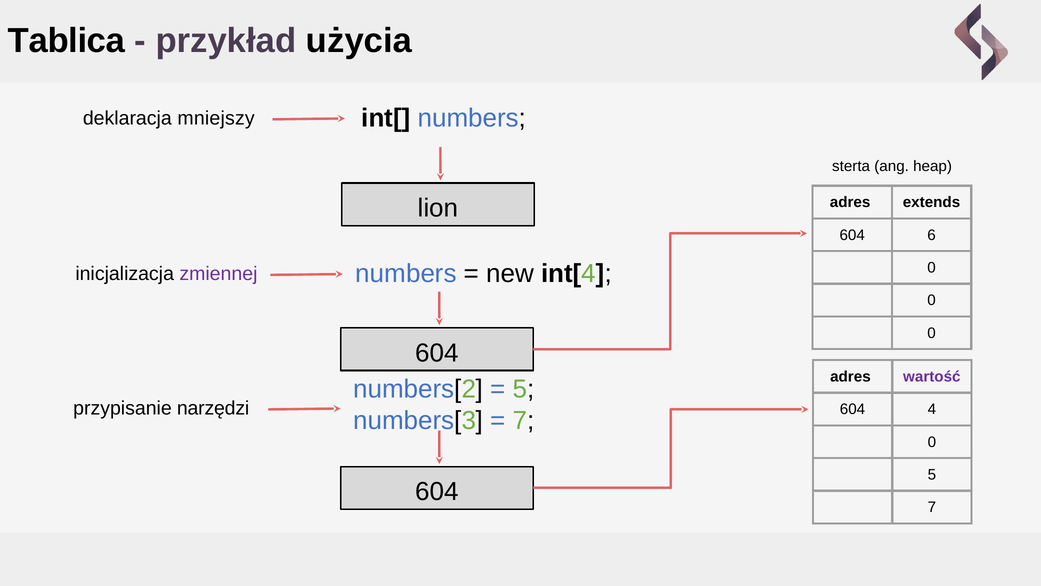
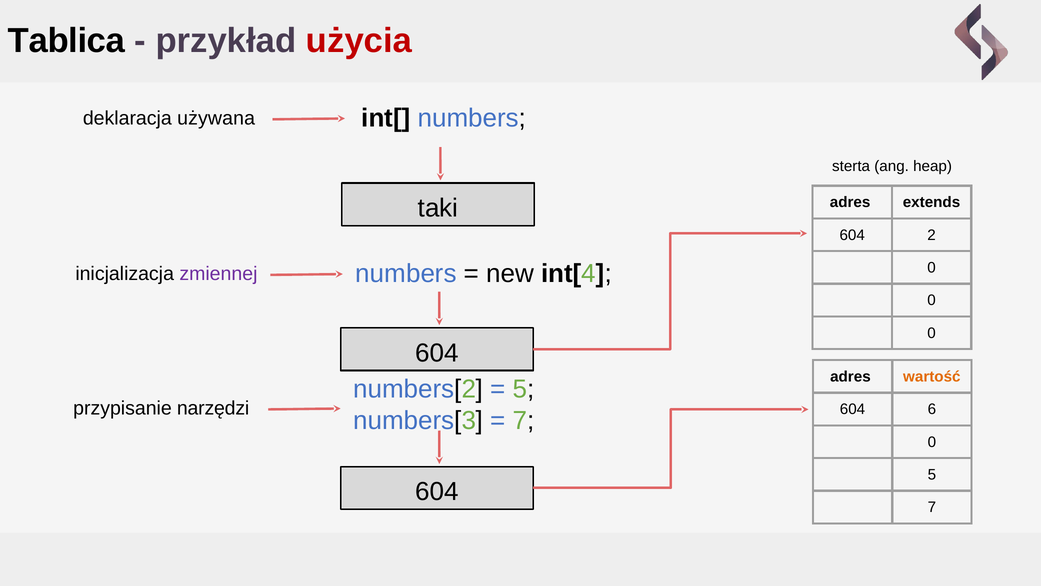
użycia colour: black -> red
mniejszy: mniejszy -> używana
lion: lion -> taki
6: 6 -> 2
wartość colour: purple -> orange
4: 4 -> 6
